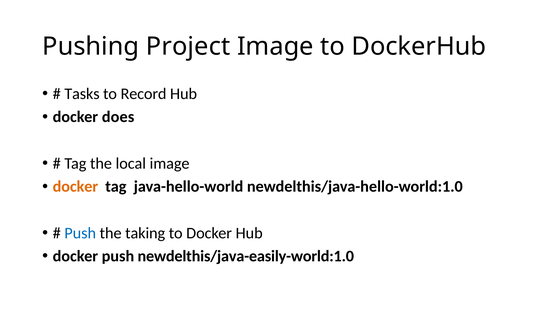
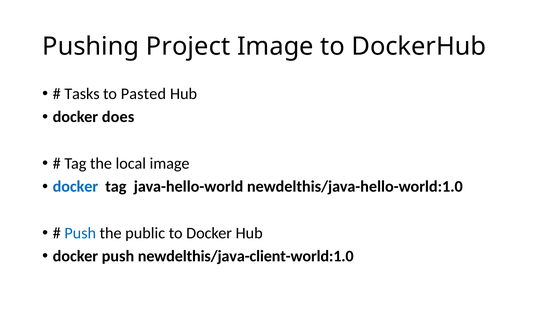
Record: Record -> Pasted
docker at (75, 187) colour: orange -> blue
taking: taking -> public
newdelthis/java-easily-world:1.0: newdelthis/java-easily-world:1.0 -> newdelthis/java-client-world:1.0
